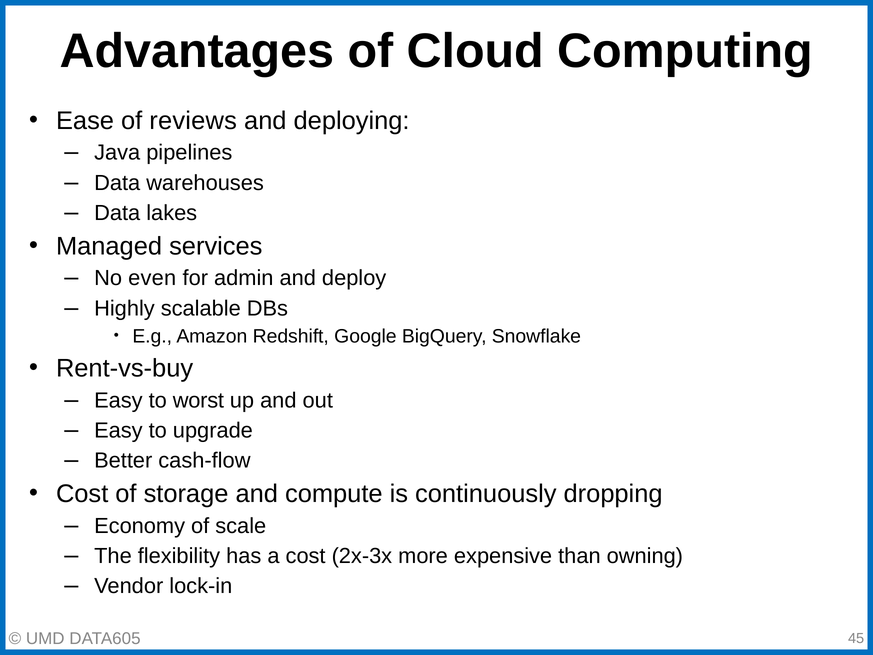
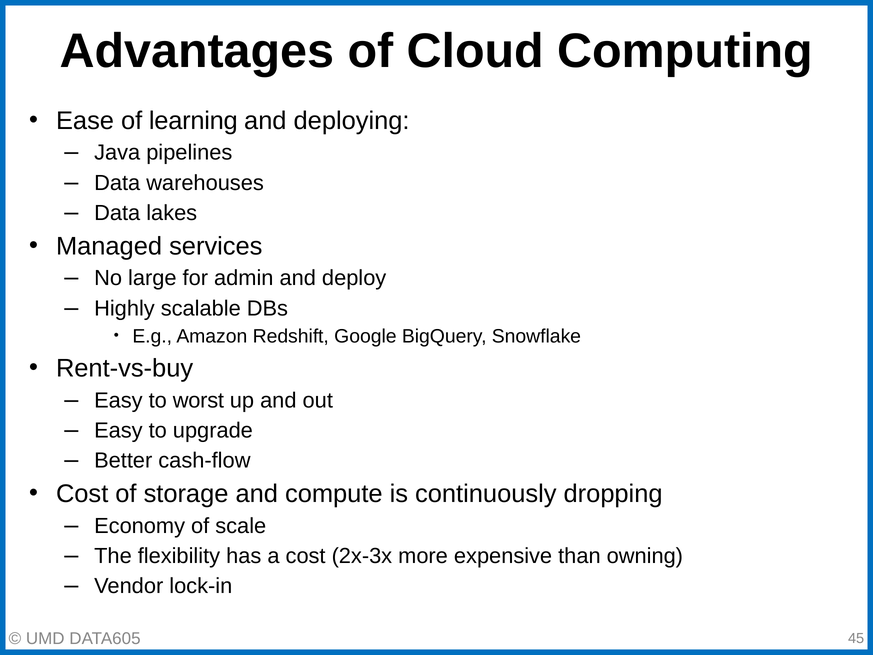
reviews: reviews -> learning
even: even -> large
